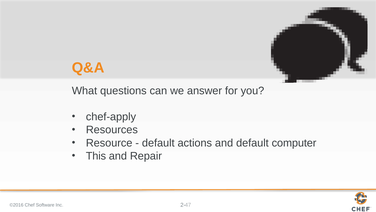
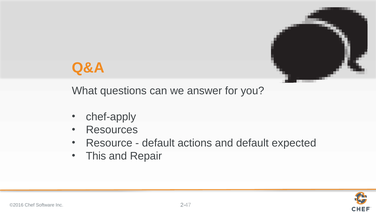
computer: computer -> expected
